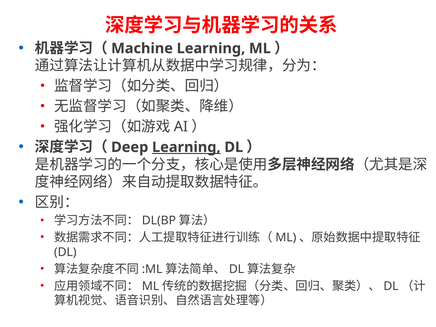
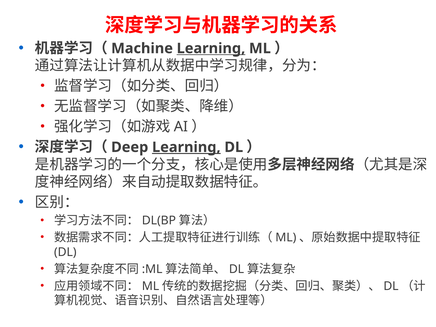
Learning at (211, 48) underline: none -> present
